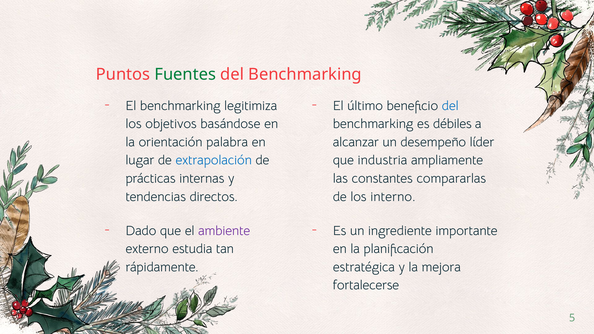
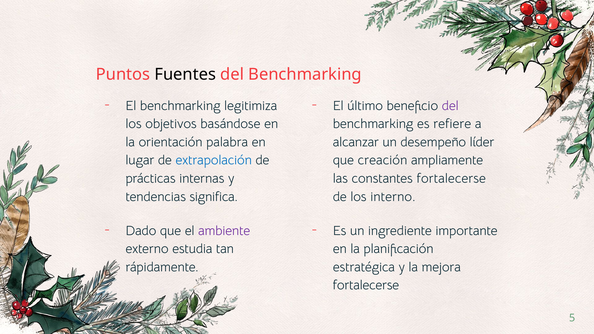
Fuentes colour: green -> black
del at (450, 106) colour: blue -> purple
débiles: débiles -> refiere
industria: industria -> creación
constantes compararlas: compararlas -> fortalecerse
directos: directos -> significa
